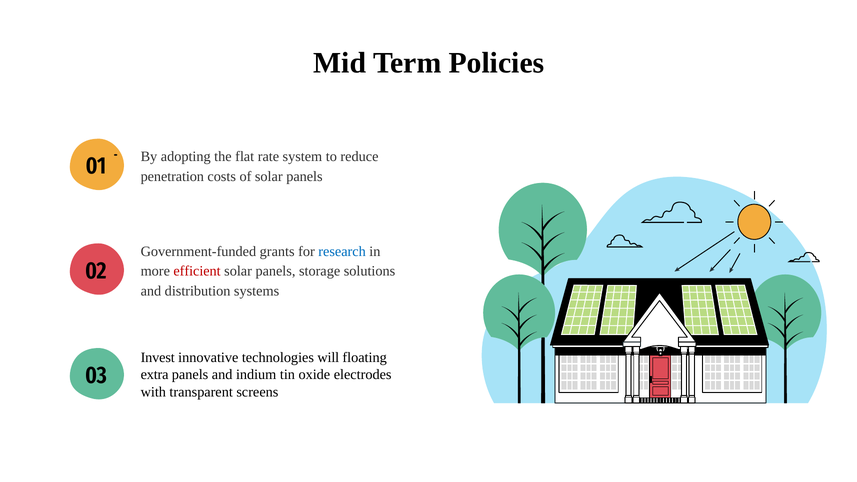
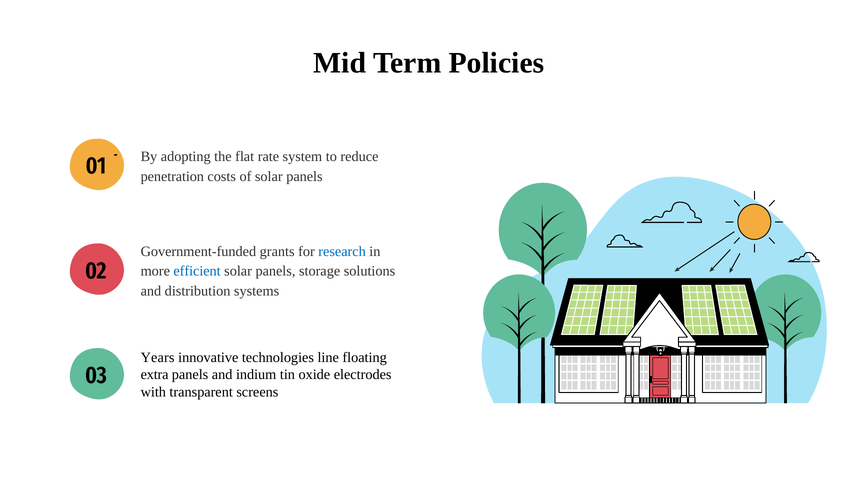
efficient colour: red -> blue
Invest: Invest -> Years
will: will -> line
